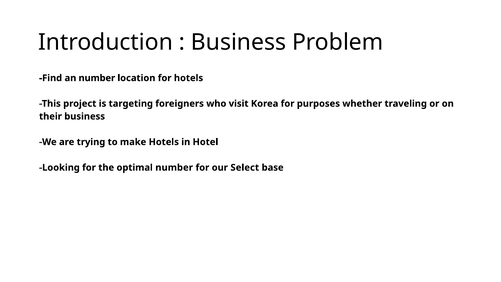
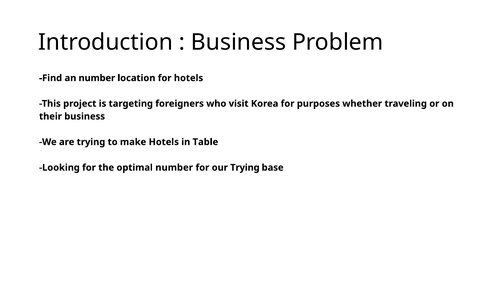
Hotel: Hotel -> Table
our Select: Select -> Trying
